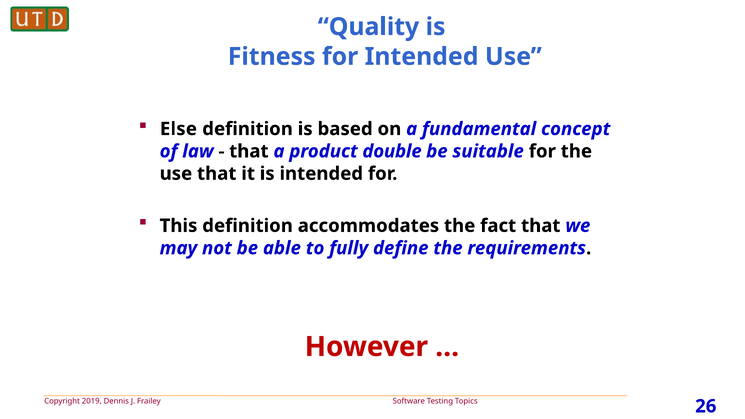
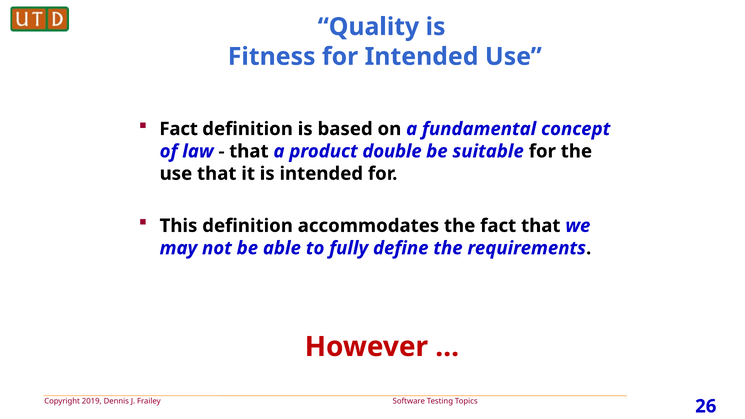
Else at (178, 129): Else -> Fact
